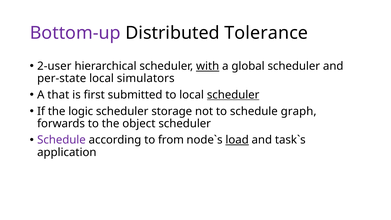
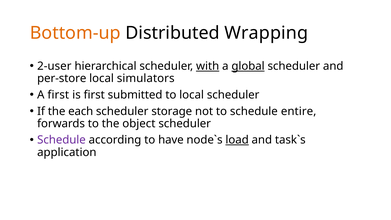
Bottom-up colour: purple -> orange
Tolerance: Tolerance -> Wrapping
global underline: none -> present
per-state: per-state -> per-store
A that: that -> first
scheduler at (233, 95) underline: present -> none
logic: logic -> each
graph: graph -> entire
from: from -> have
